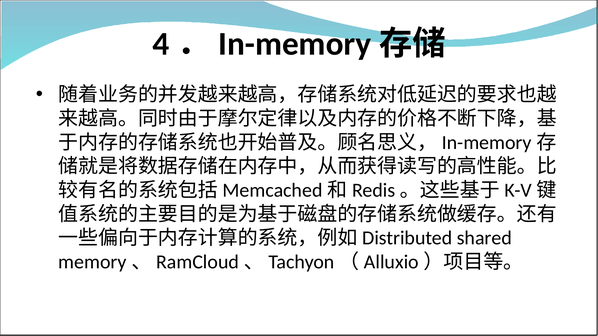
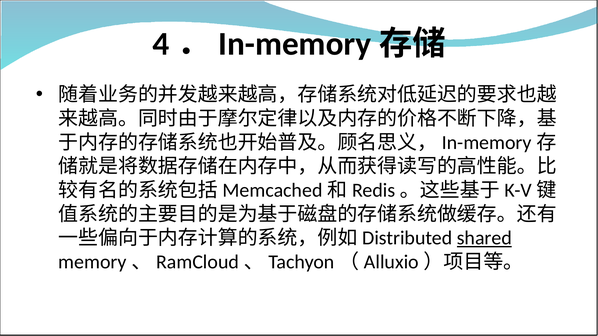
shared underline: none -> present
